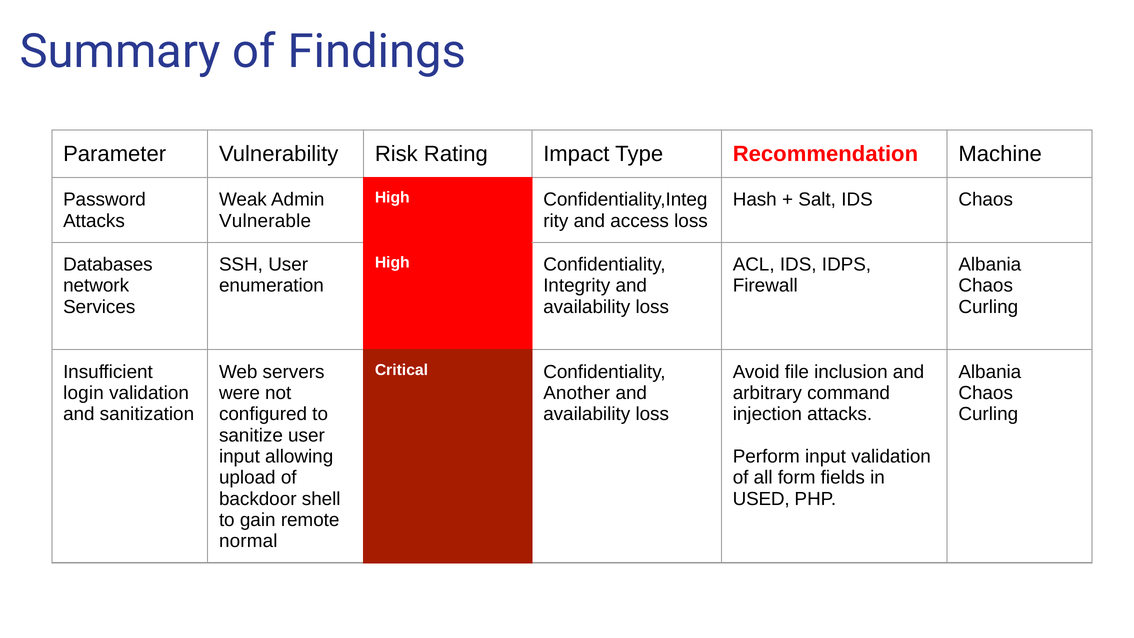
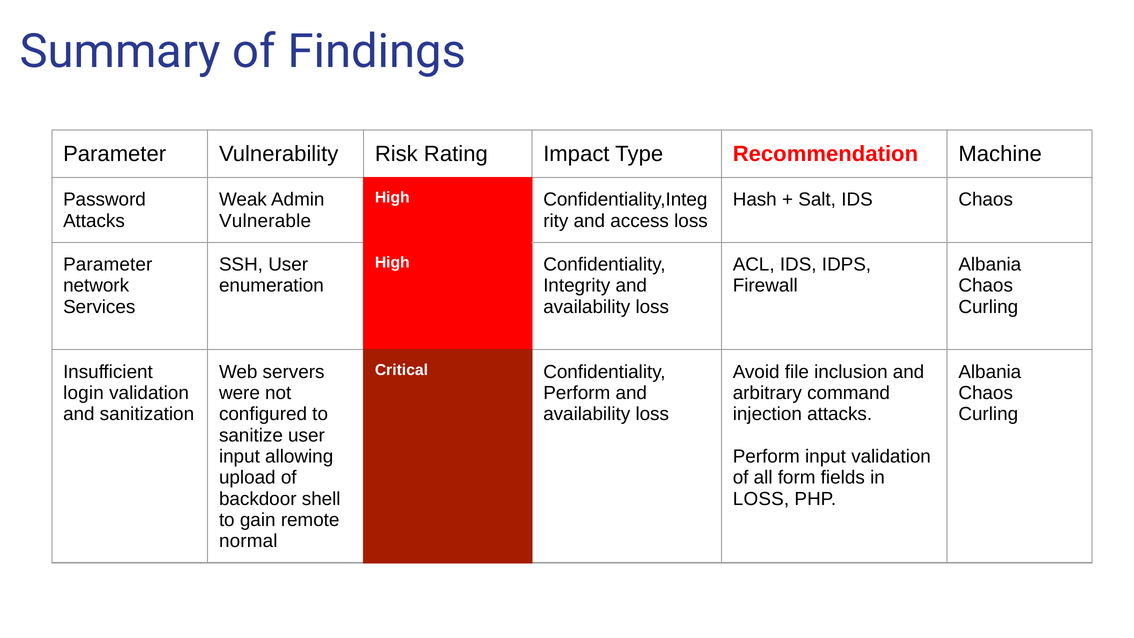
Databases at (108, 265): Databases -> Parameter
Another at (577, 393): Another -> Perform
USED at (761, 499): USED -> LOSS
